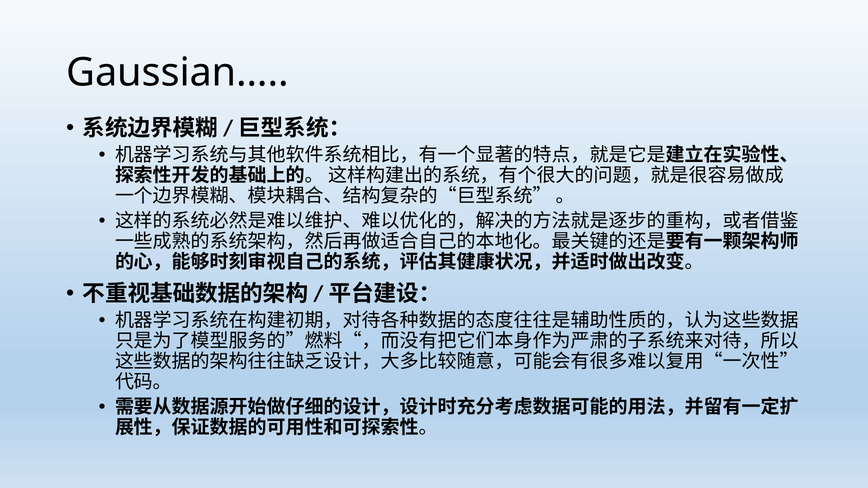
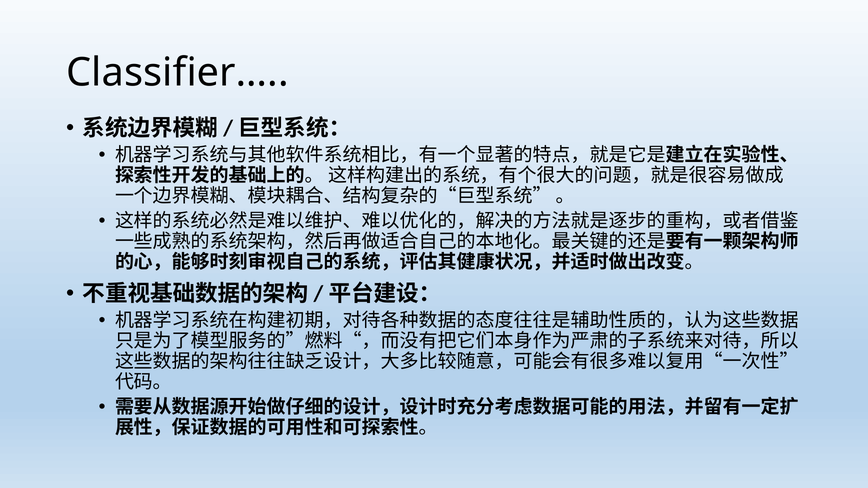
Gaussian…: Gaussian… -> Classifier…
